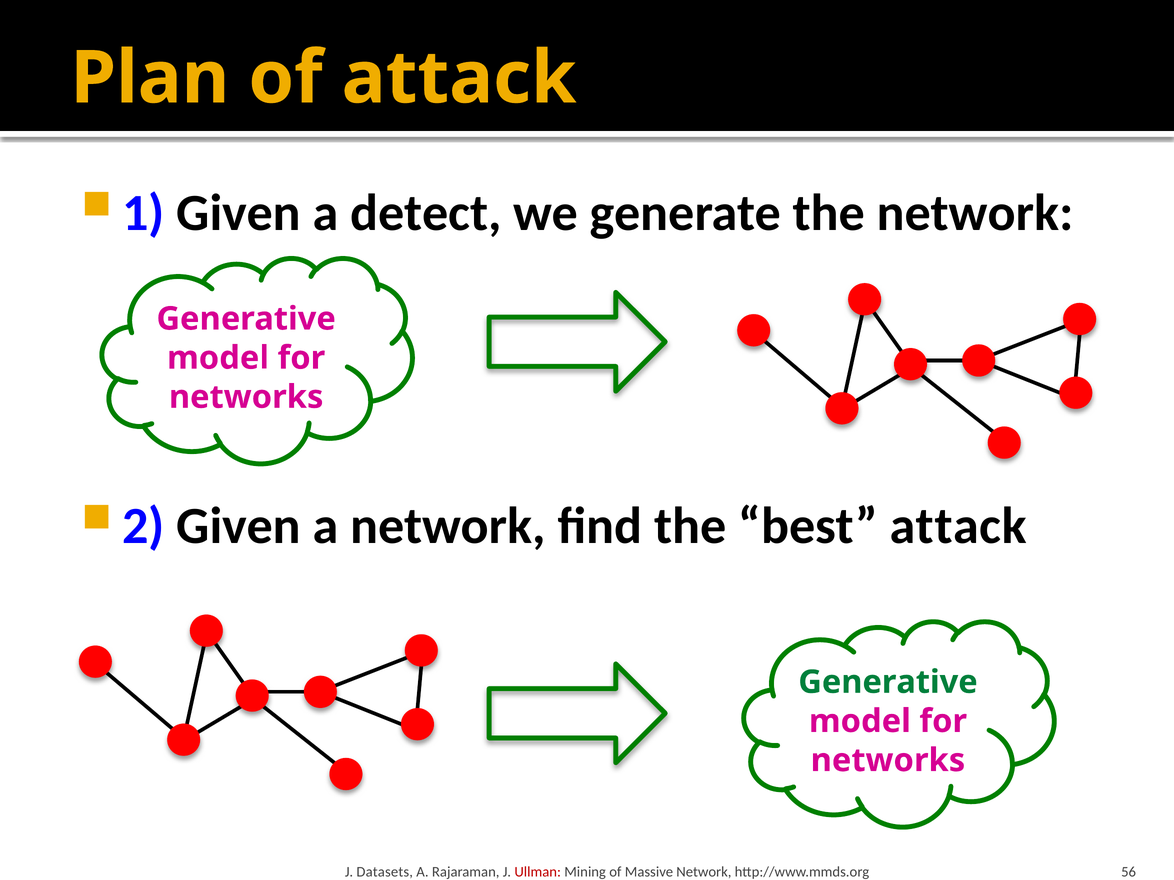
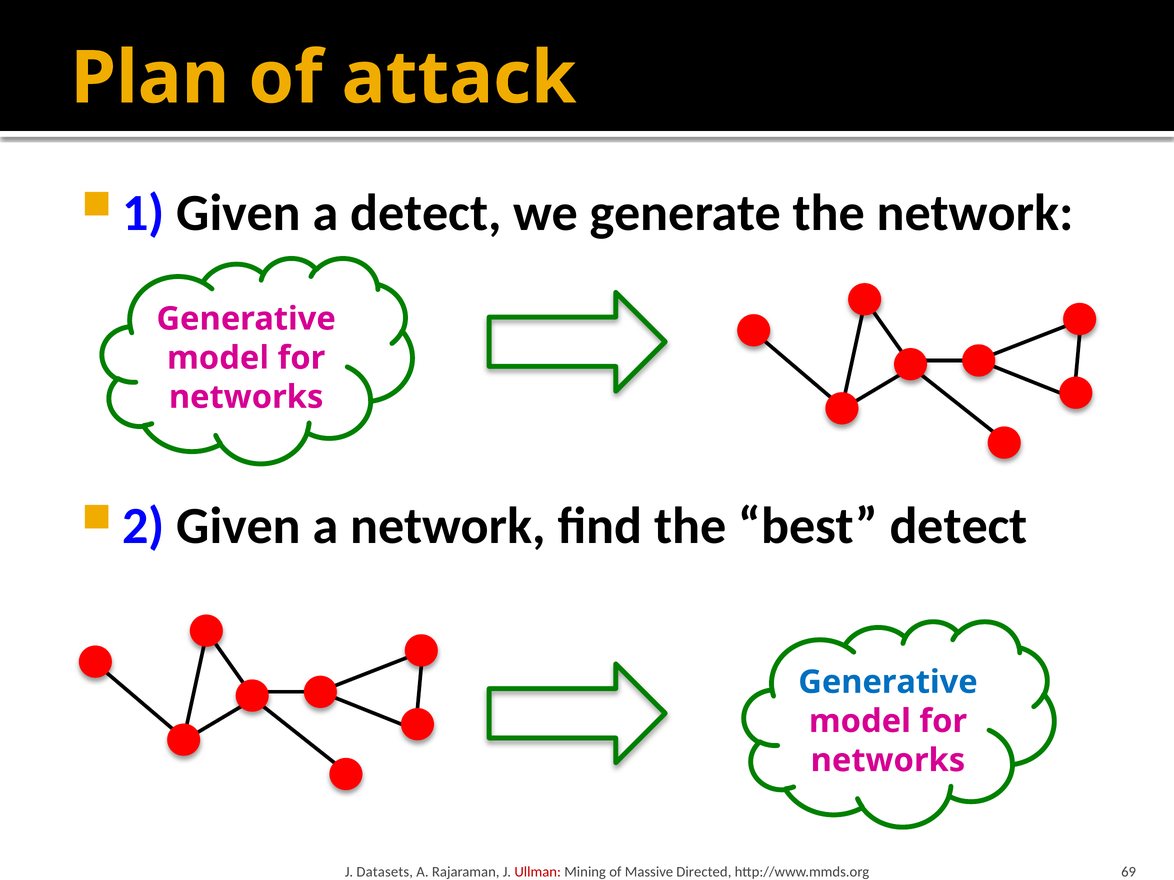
best attack: attack -> detect
Generative at (888, 682) colour: green -> blue
Massive Network: Network -> Directed
56: 56 -> 69
